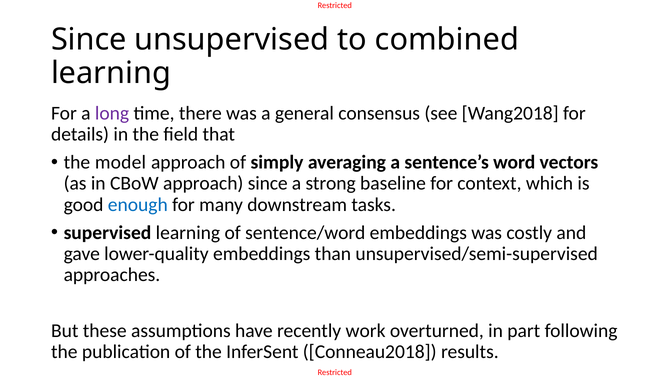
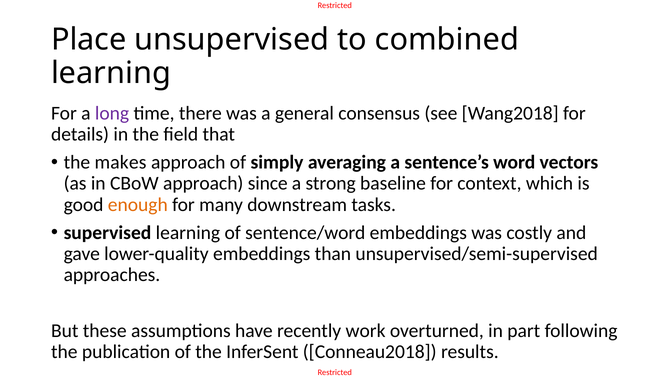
Since at (89, 40): Since -> Place
model: model -> makes
enough colour: blue -> orange
